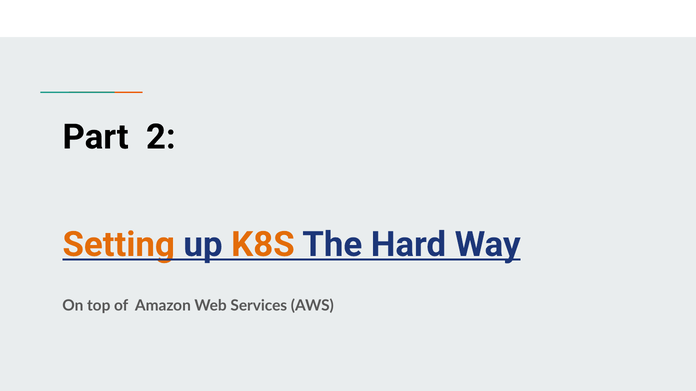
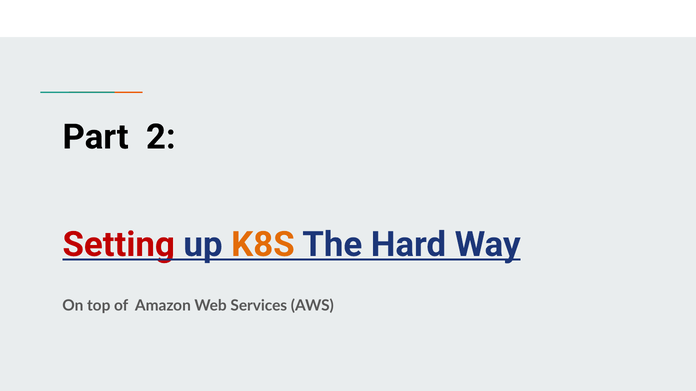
Setting colour: orange -> red
